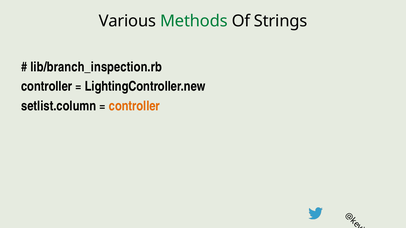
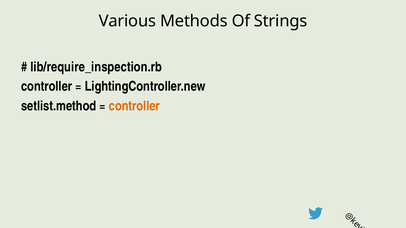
Methods colour: green -> black
lib/branch_inspection.rb: lib/branch_inspection.rb -> lib/require_inspection.rb
setlist.column: setlist.column -> setlist.method
